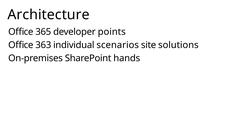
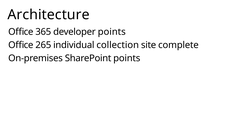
363: 363 -> 265
scenarios: scenarios -> collection
solutions: solutions -> complete
SharePoint hands: hands -> points
